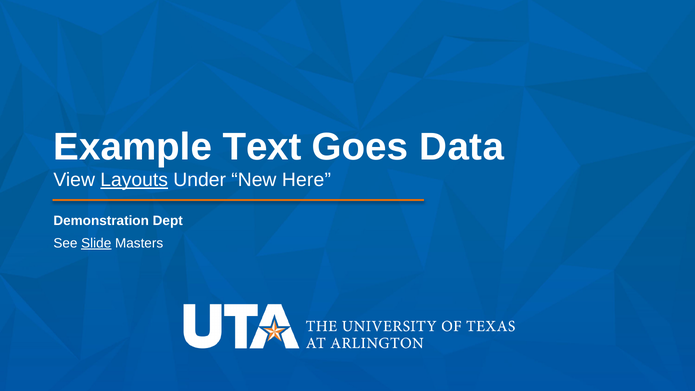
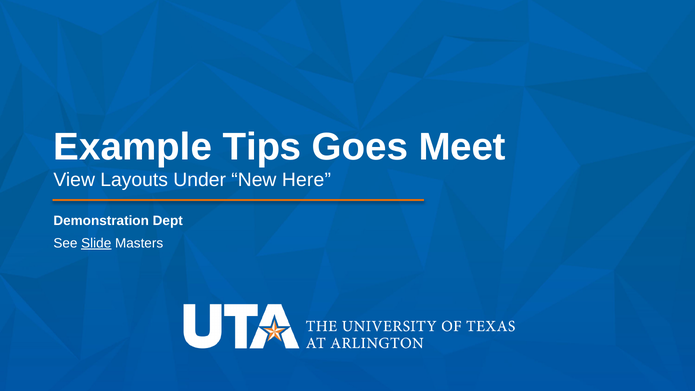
Text: Text -> Tips
Data: Data -> Meet
Layouts underline: present -> none
